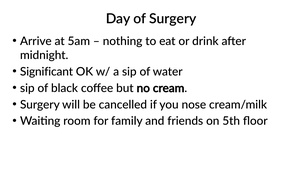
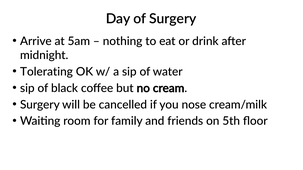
Significant: Significant -> Tolerating
